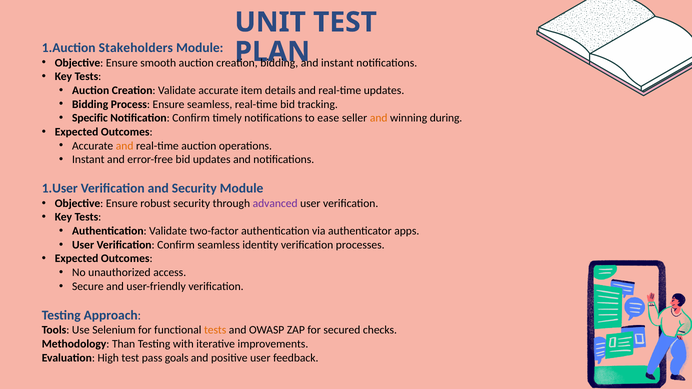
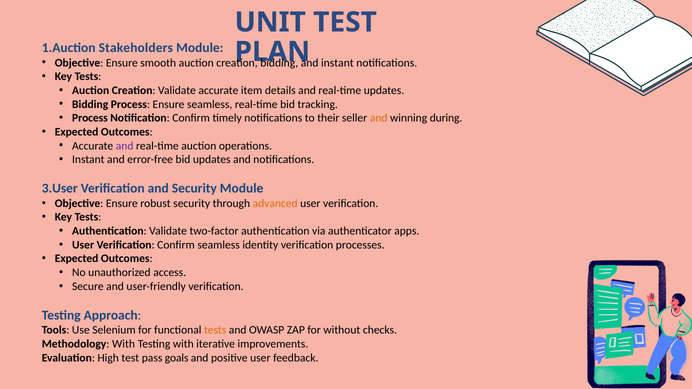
Specific at (90, 118): Specific -> Process
ease: ease -> their
and at (125, 146) colour: orange -> purple
1.User: 1.User -> 3.User
advanced colour: purple -> orange
secured: secured -> without
Methodology Than: Than -> With
